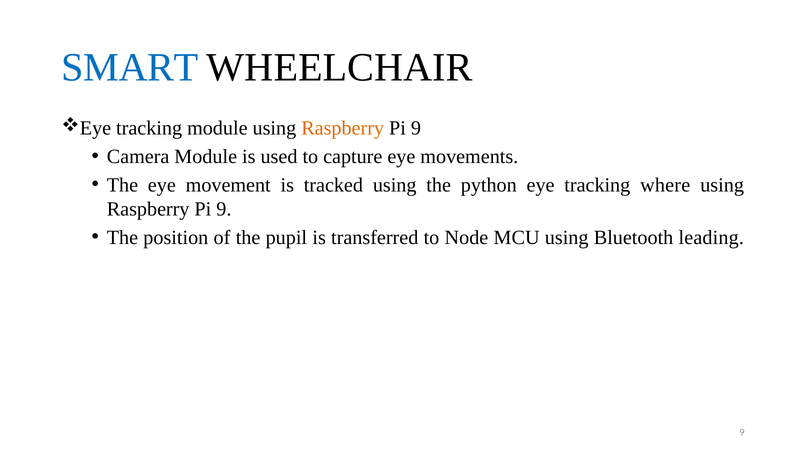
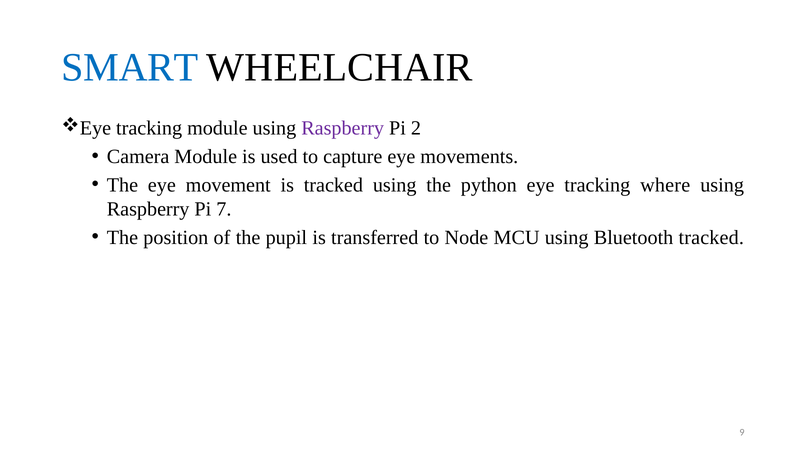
Raspberry at (343, 128) colour: orange -> purple
9 at (416, 128): 9 -> 2
9 at (224, 209): 9 -> 7
Bluetooth leading: leading -> tracked
